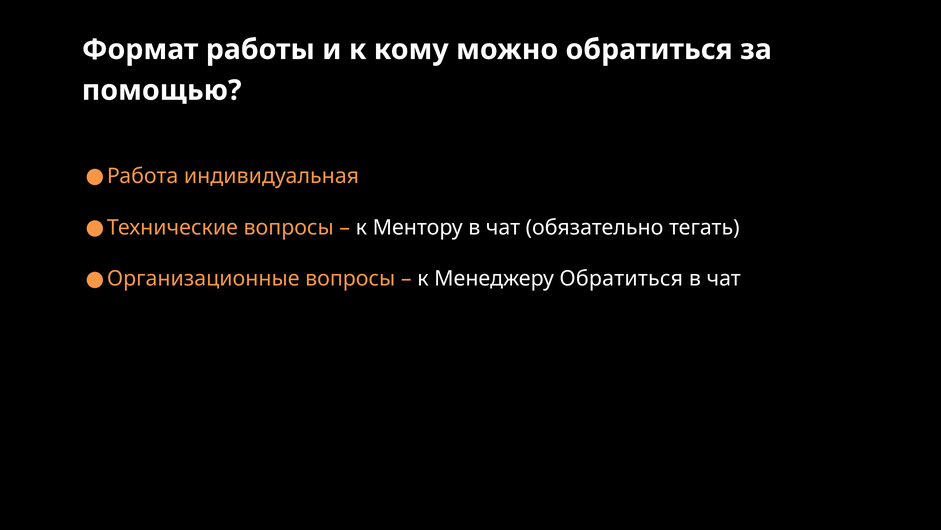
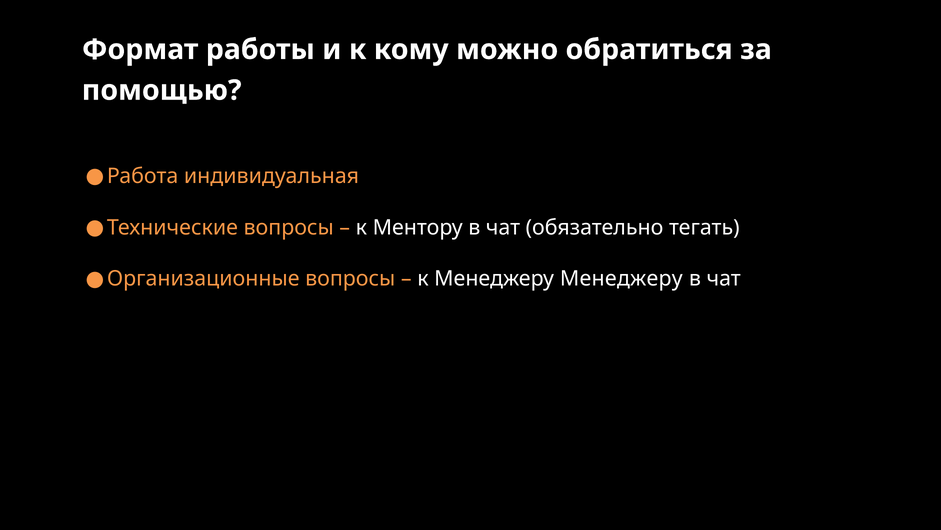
Менеджеру Обратиться: Обратиться -> Менеджеру
